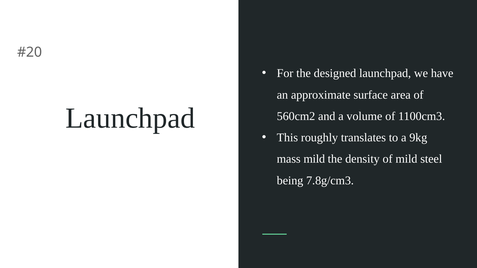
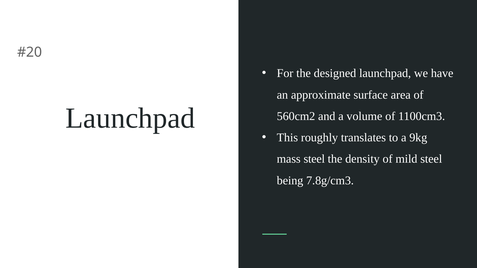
mass mild: mild -> steel
